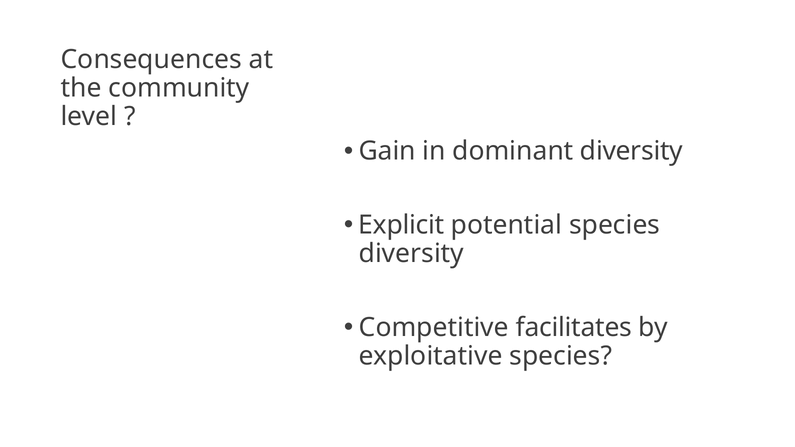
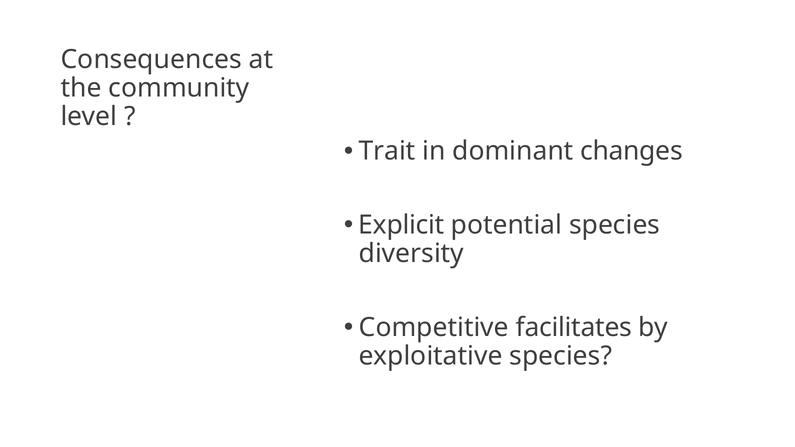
Gain: Gain -> Trait
dominant diversity: diversity -> changes
